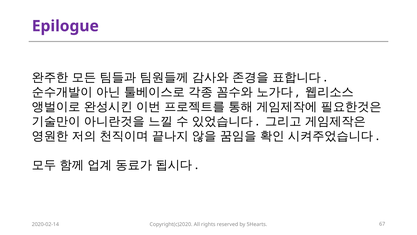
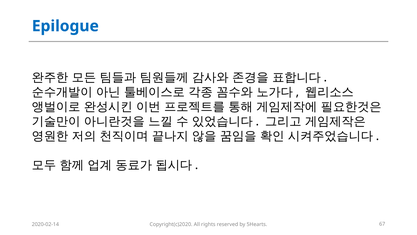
Epilogue colour: purple -> blue
